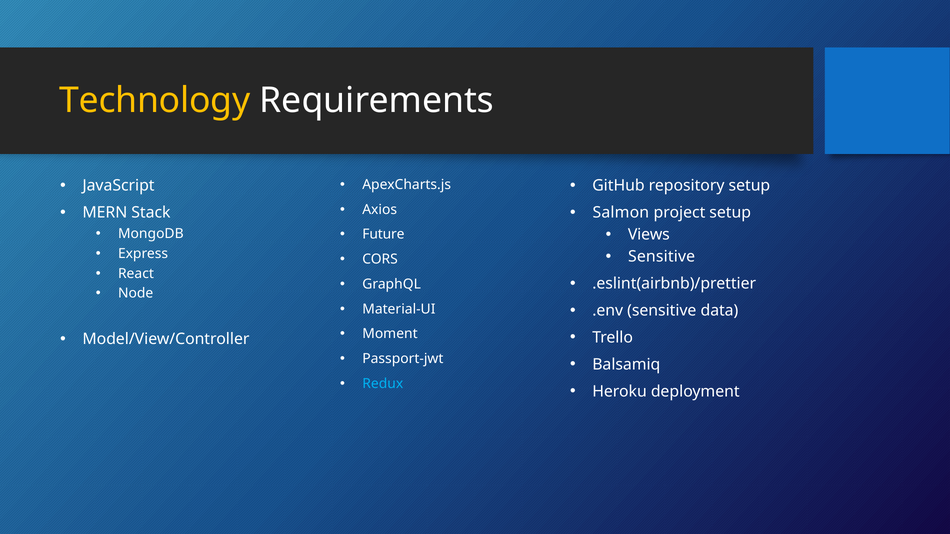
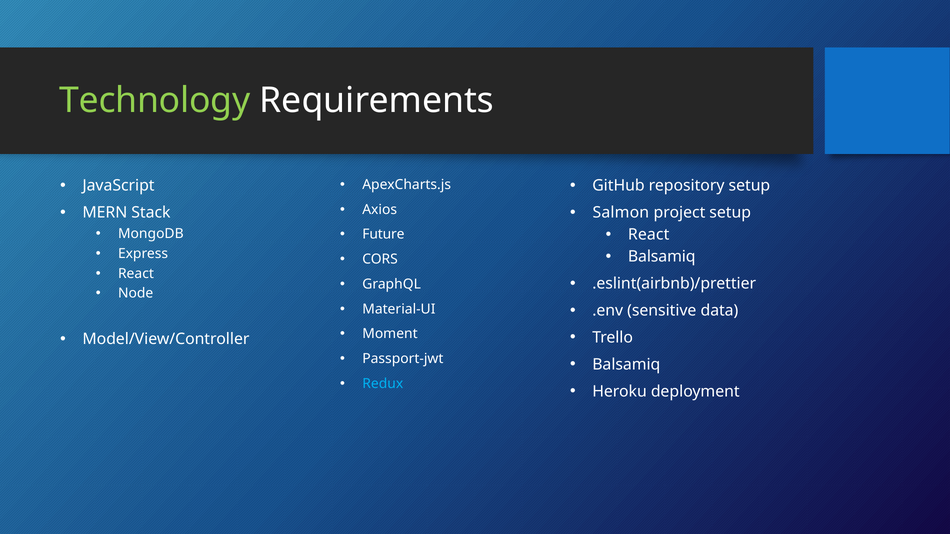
Technology colour: yellow -> light green
Views at (649, 235): Views -> React
Sensitive at (662, 257): Sensitive -> Balsamiq
